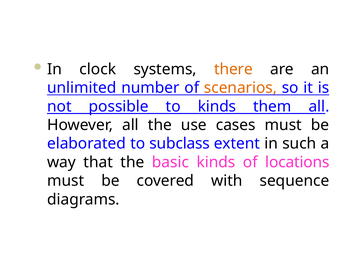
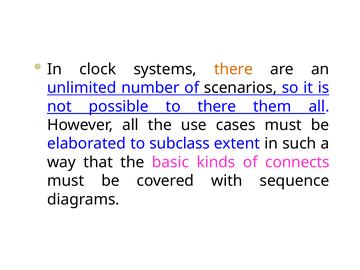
scenarios colour: orange -> black
to kinds: kinds -> there
locations: locations -> connects
